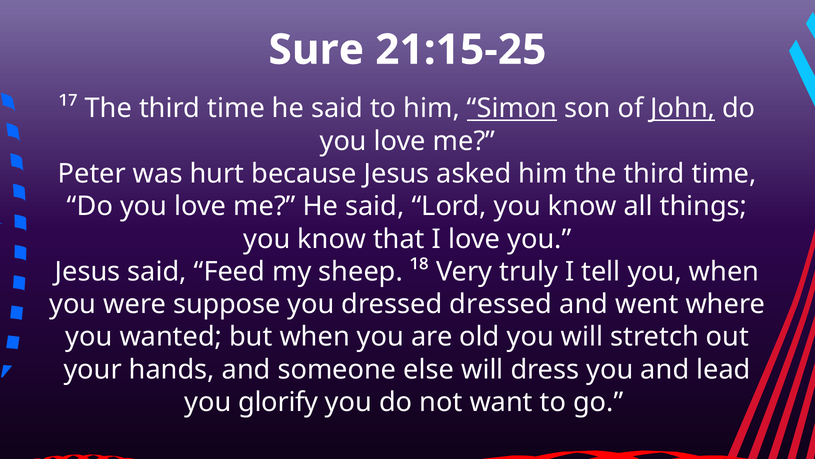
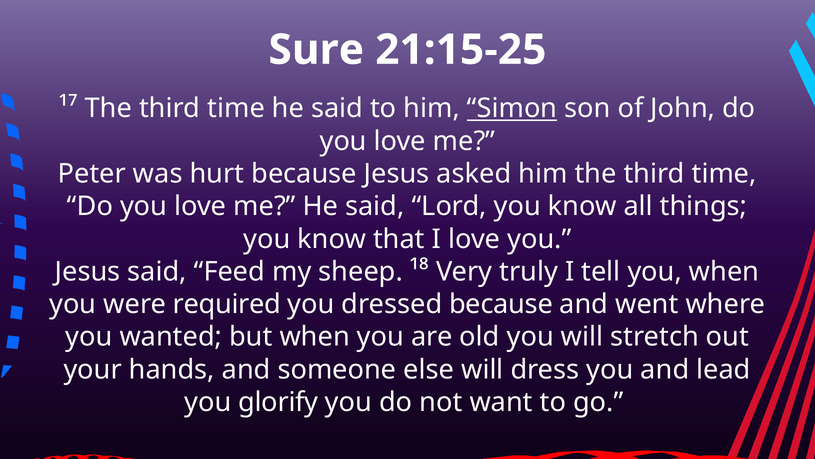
John underline: present -> none
suppose: suppose -> required
dressed dressed: dressed -> because
